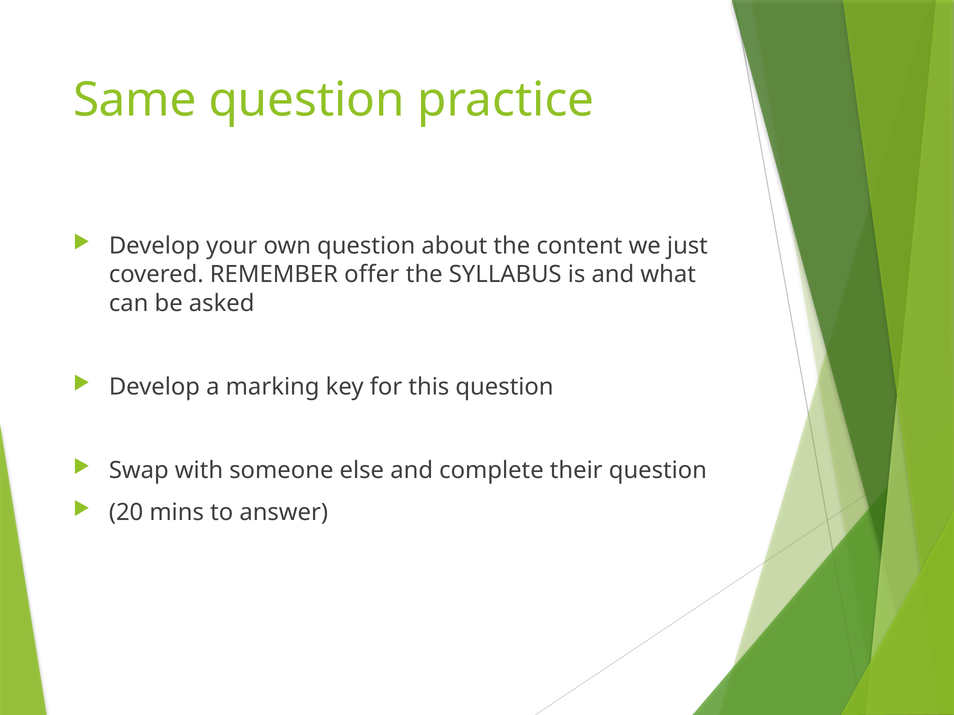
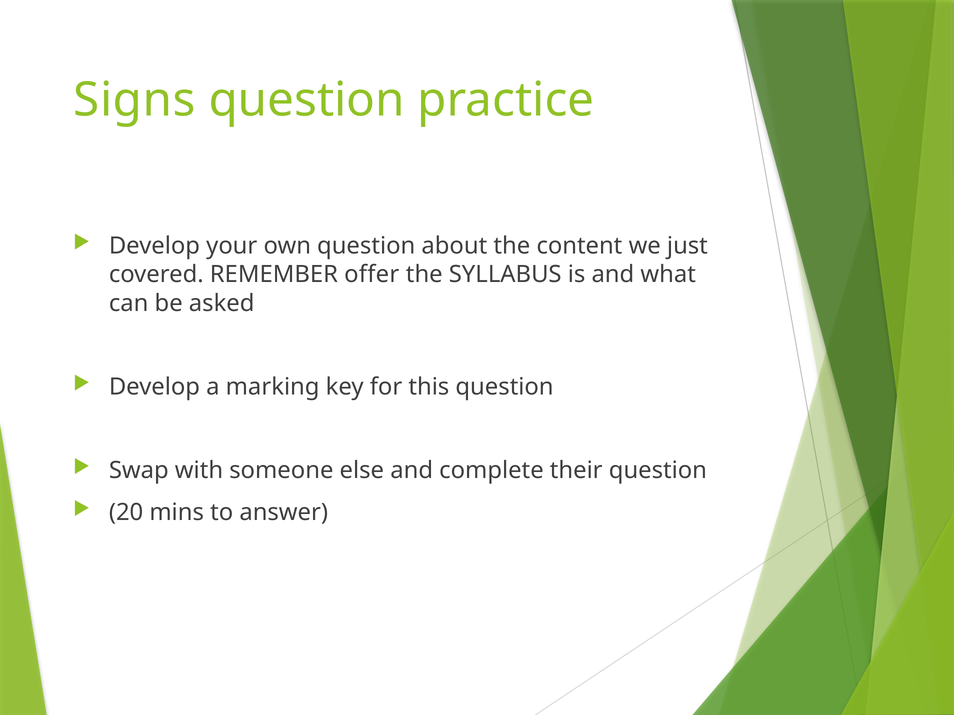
Same: Same -> Signs
